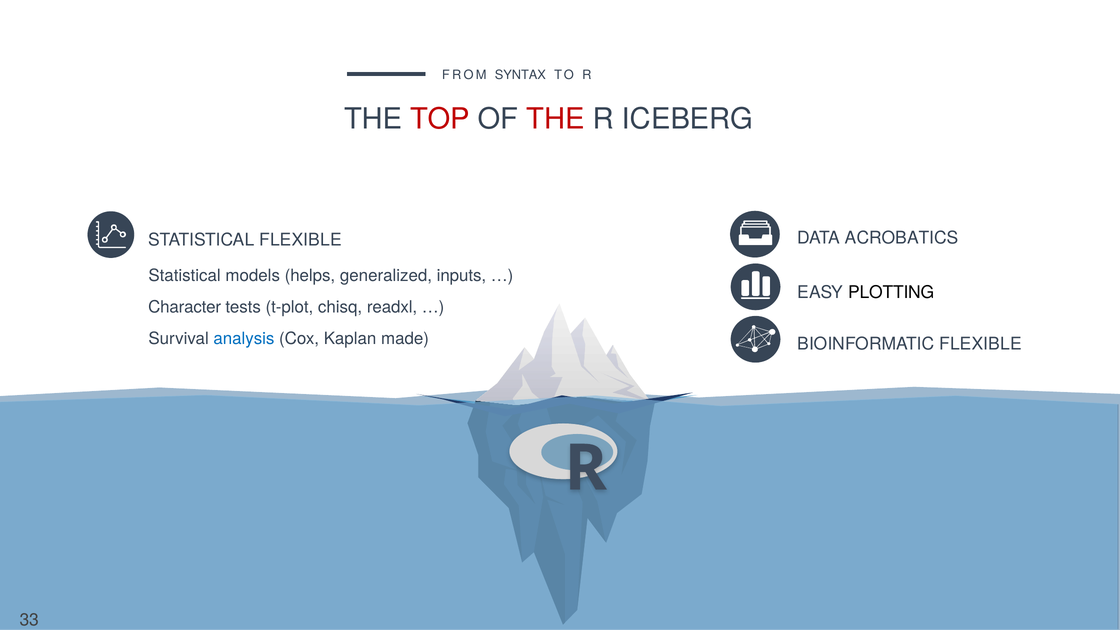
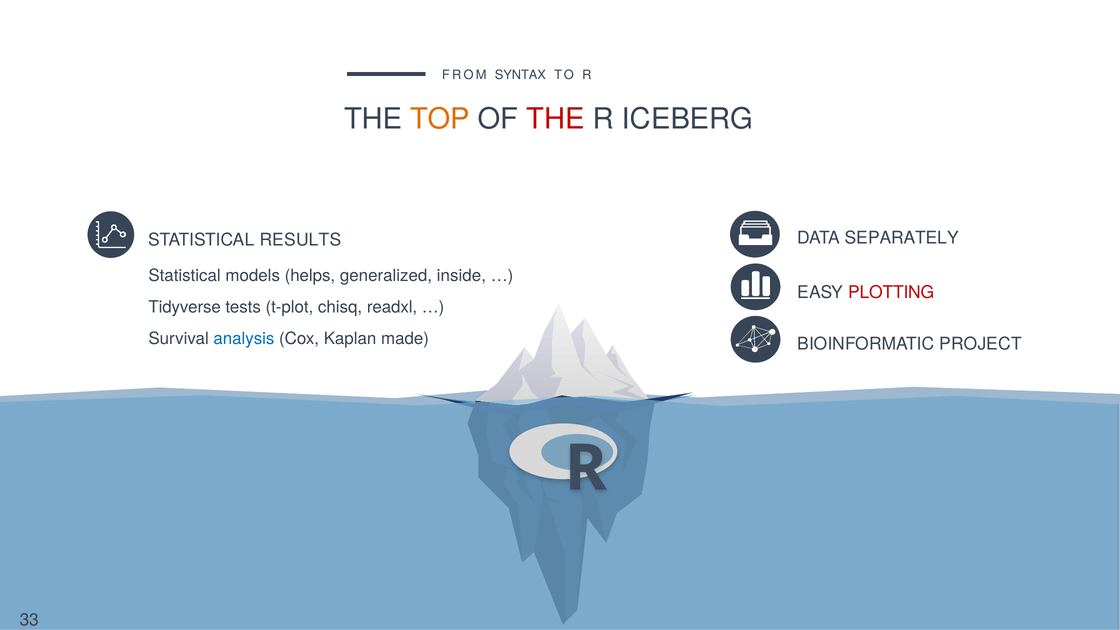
TOP colour: red -> orange
ACROBATICS: ACROBATICS -> SEPARATELY
STATISTICAL FLEXIBLE: FLEXIBLE -> RESULTS
inputs: inputs -> inside
PLOTTING colour: black -> red
Character: Character -> Tidyverse
BIOINFORMATIC FLEXIBLE: FLEXIBLE -> PROJECT
